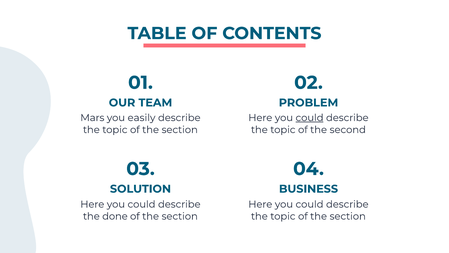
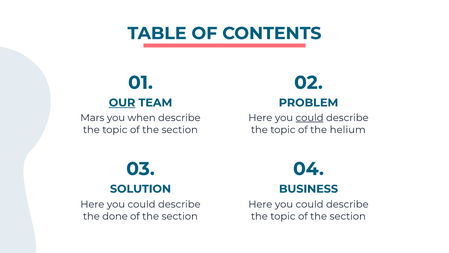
OUR underline: none -> present
easily: easily -> when
second: second -> helium
